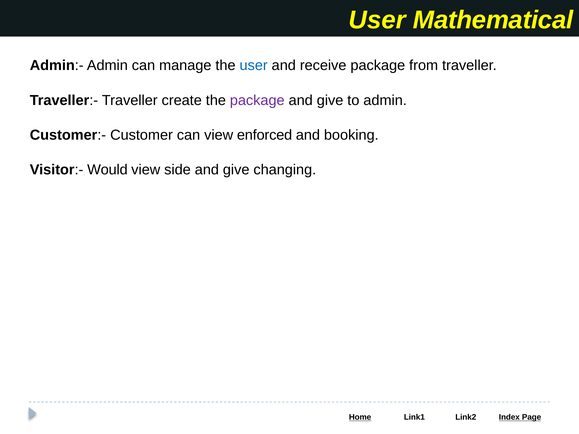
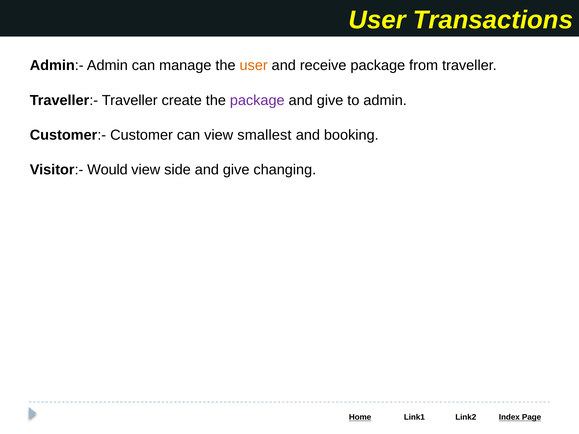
Mathematical: Mathematical -> Transactions
user at (254, 66) colour: blue -> orange
enforced: enforced -> smallest
